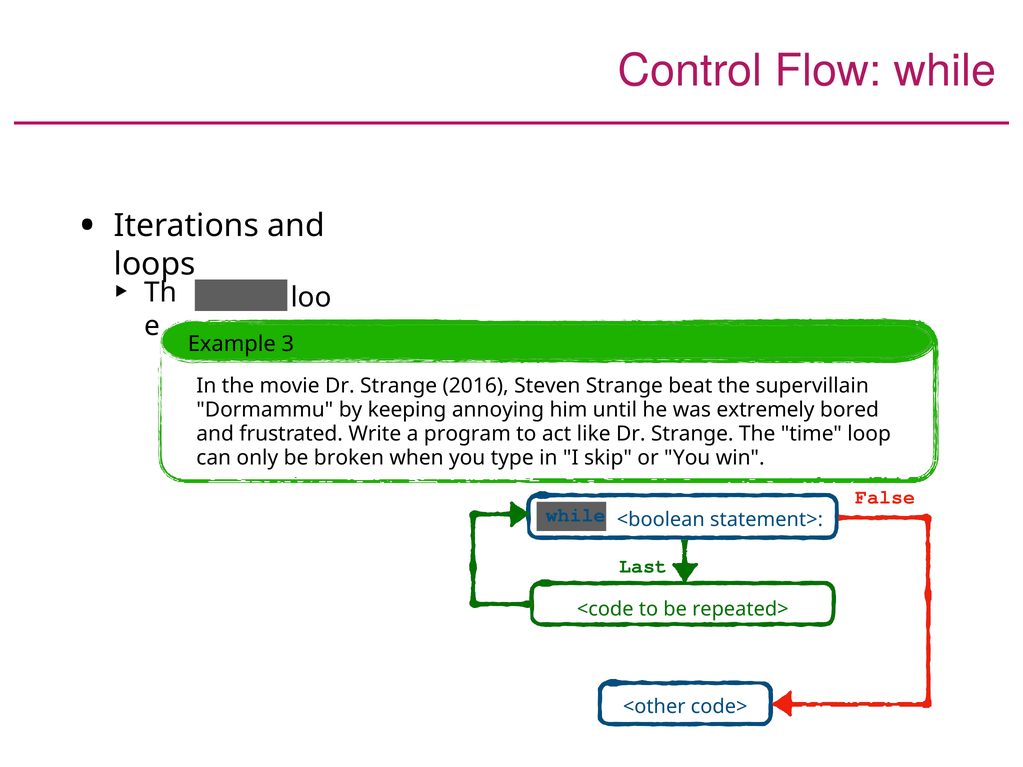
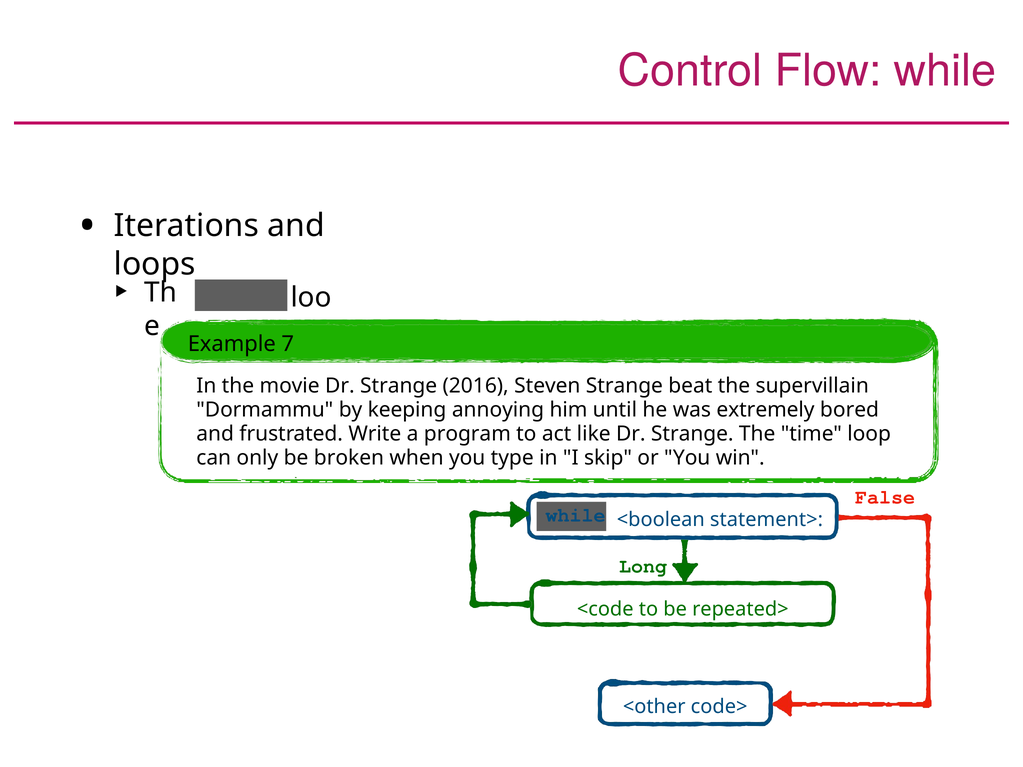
3: 3 -> 7
Last: Last -> Long
